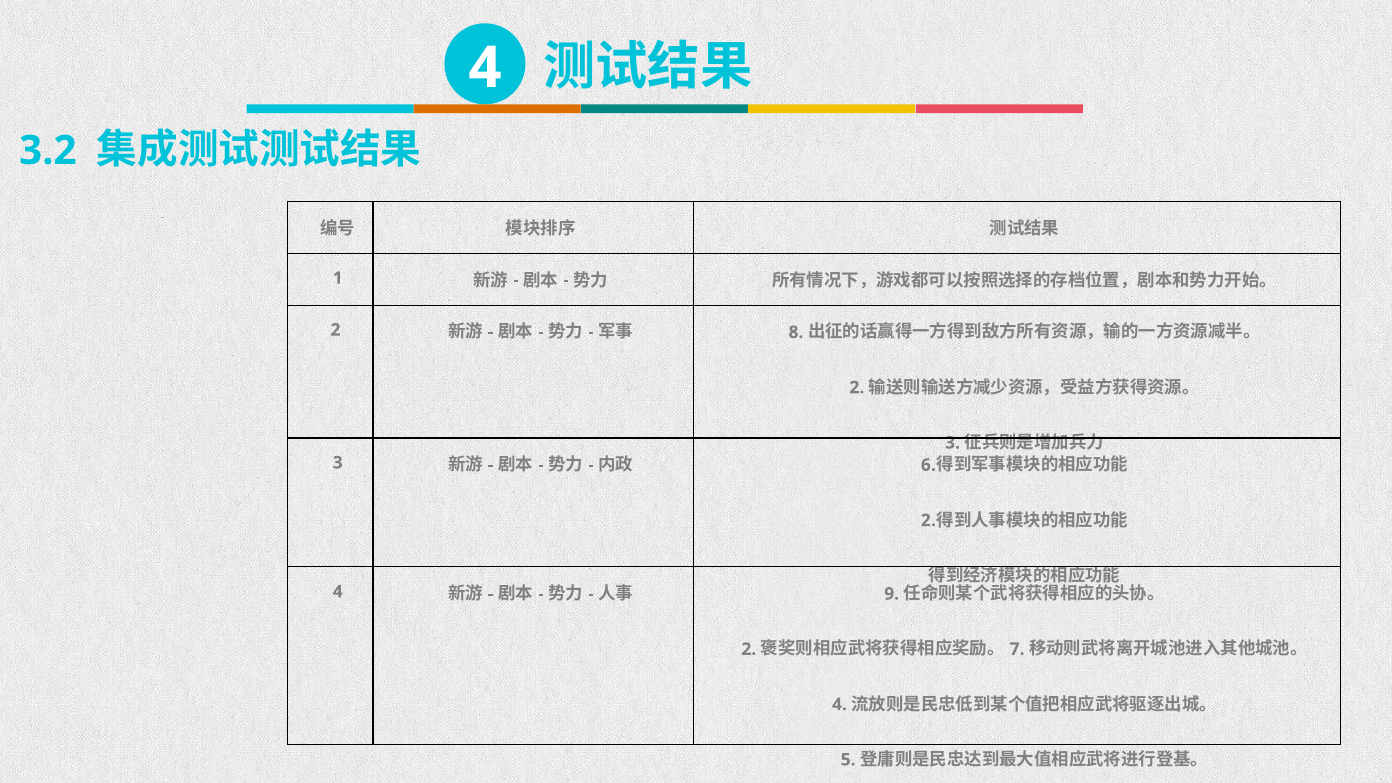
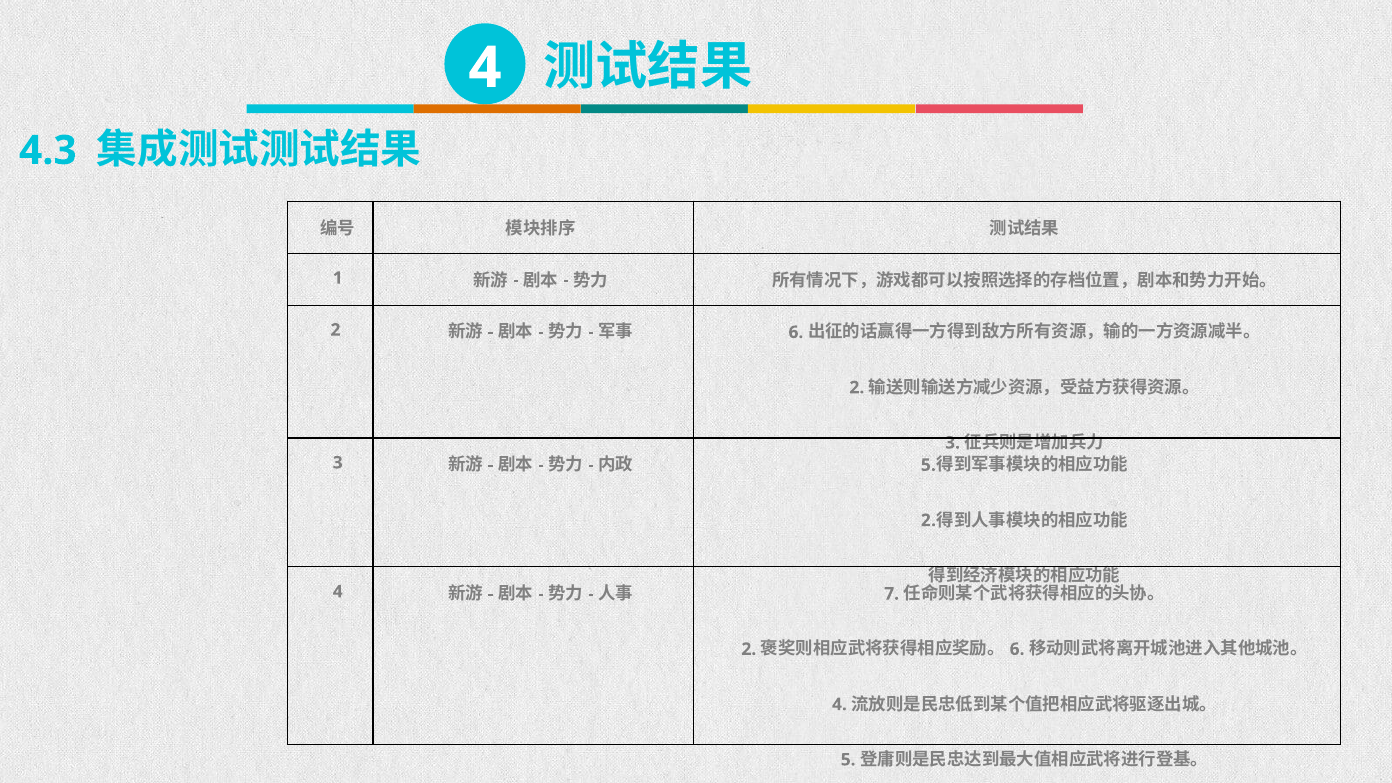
3.2: 3.2 -> 4.3
8 at (796, 332): 8 -> 6
6 at (928, 465): 6 -> 5
9: 9 -> 7
7 at (1017, 649): 7 -> 6
